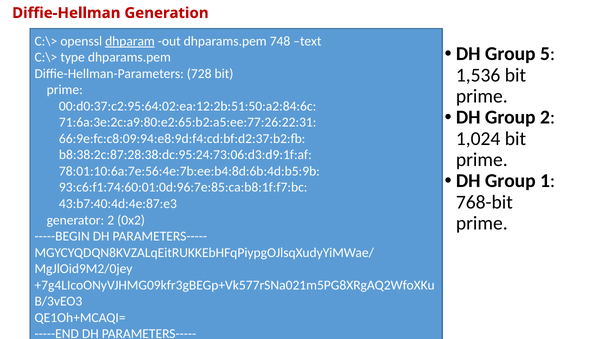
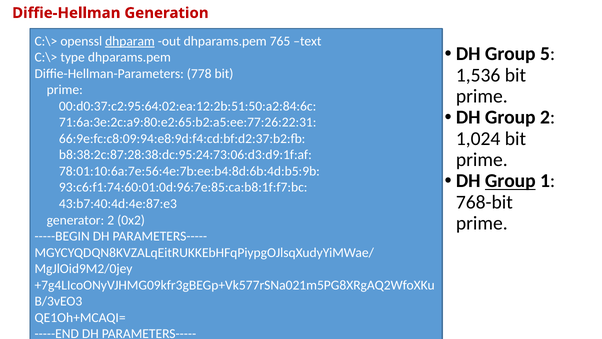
748: 748 -> 765
728: 728 -> 778
Group at (510, 181) underline: none -> present
